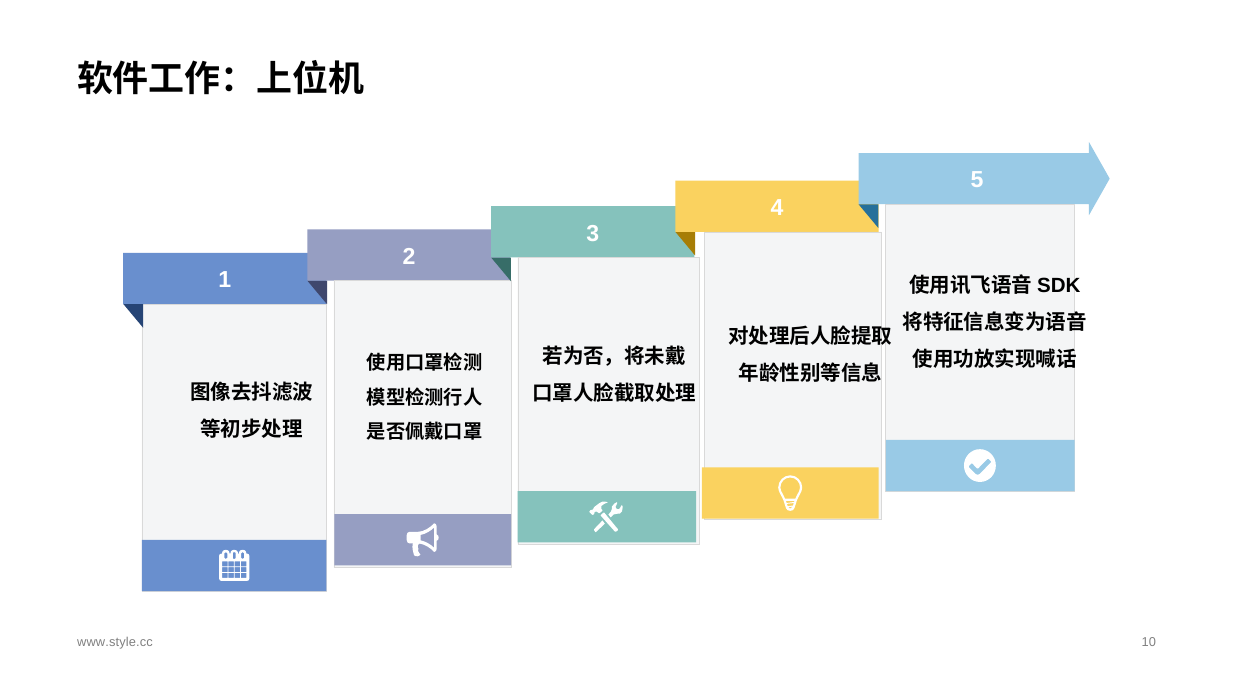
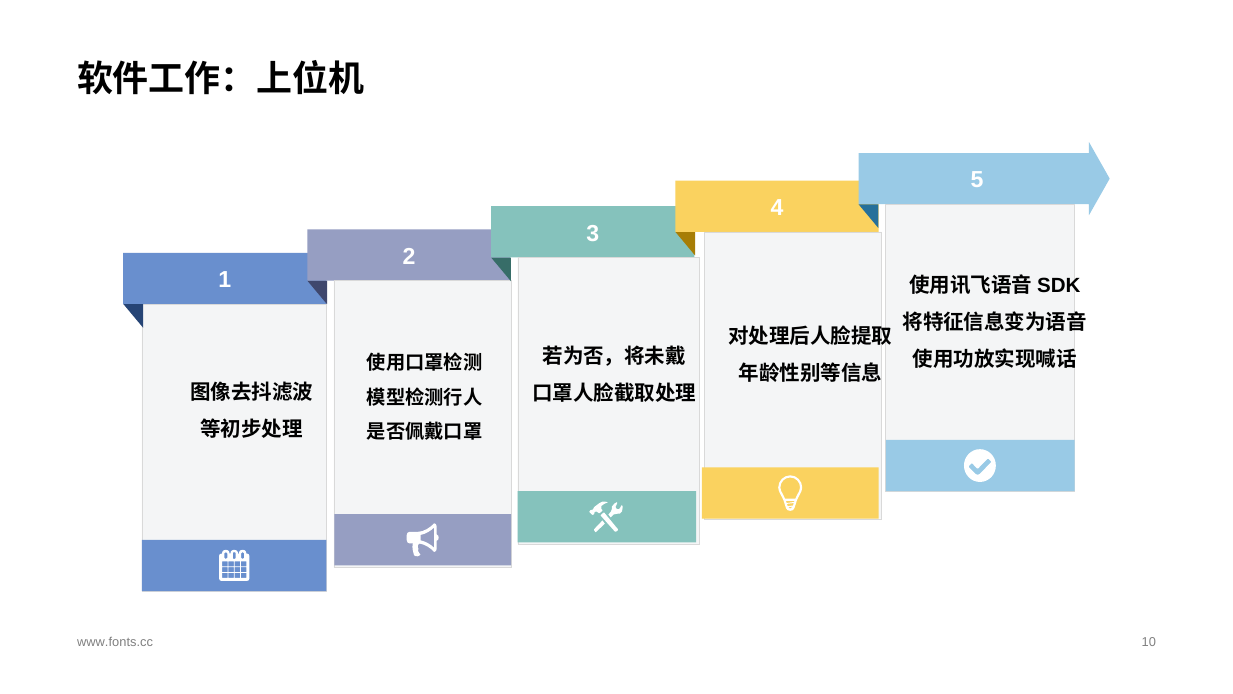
www.style.cc: www.style.cc -> www.fonts.cc
